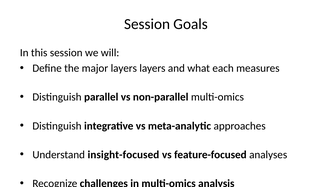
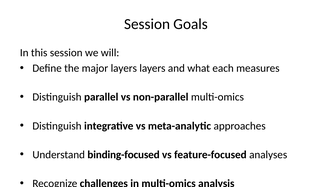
insight-focused: insight-focused -> binding-focused
